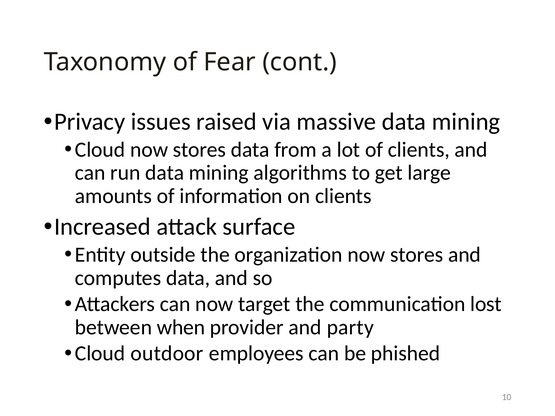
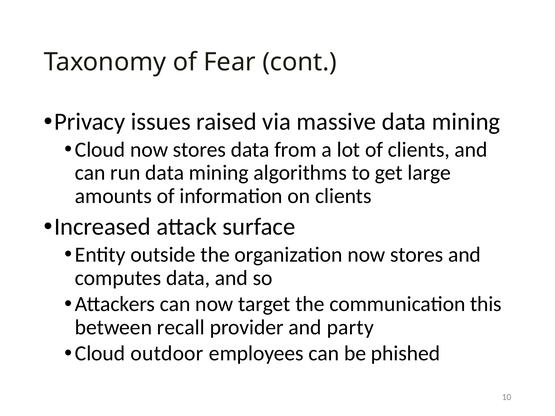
lost: lost -> this
when: when -> recall
